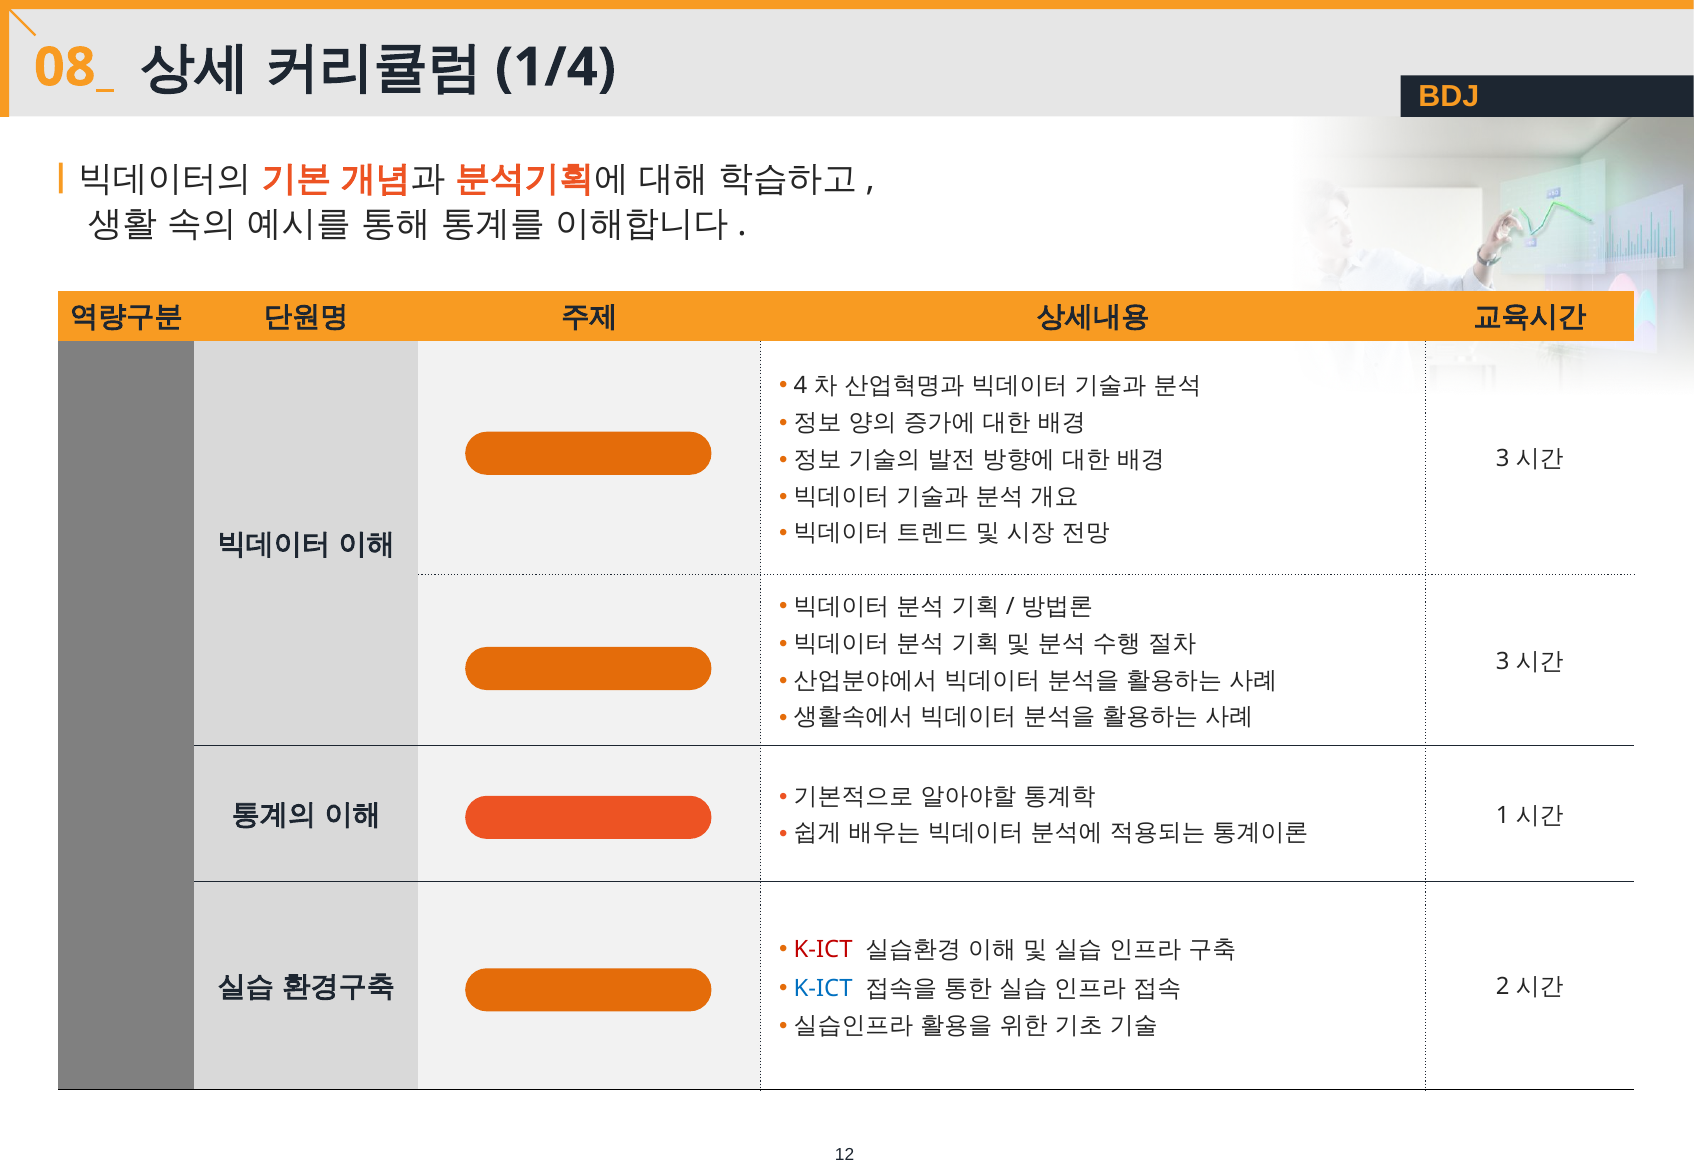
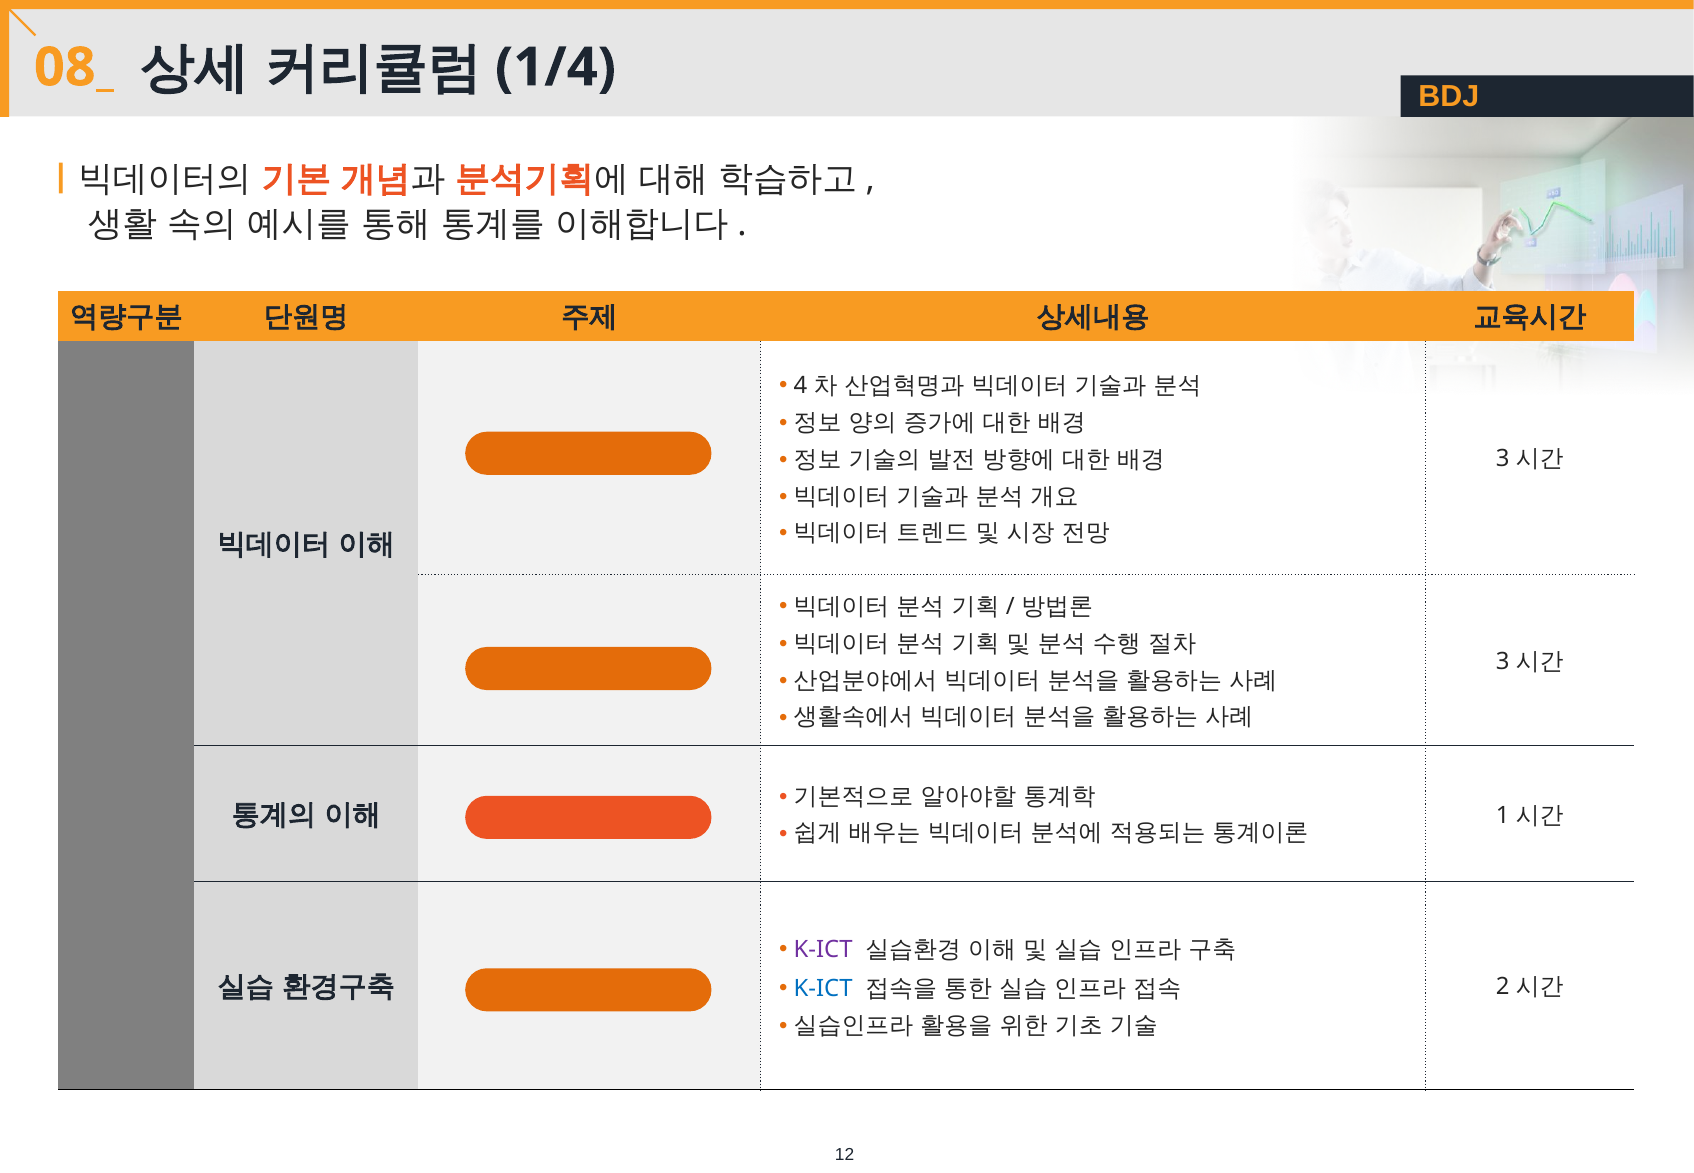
K-ICT at (823, 950) colour: red -> purple
